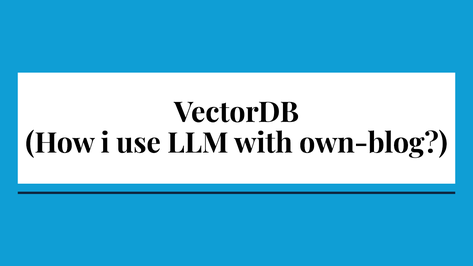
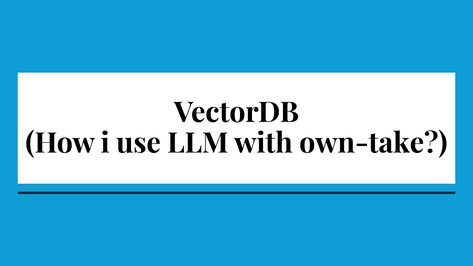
own-blog: own-blog -> own-take
